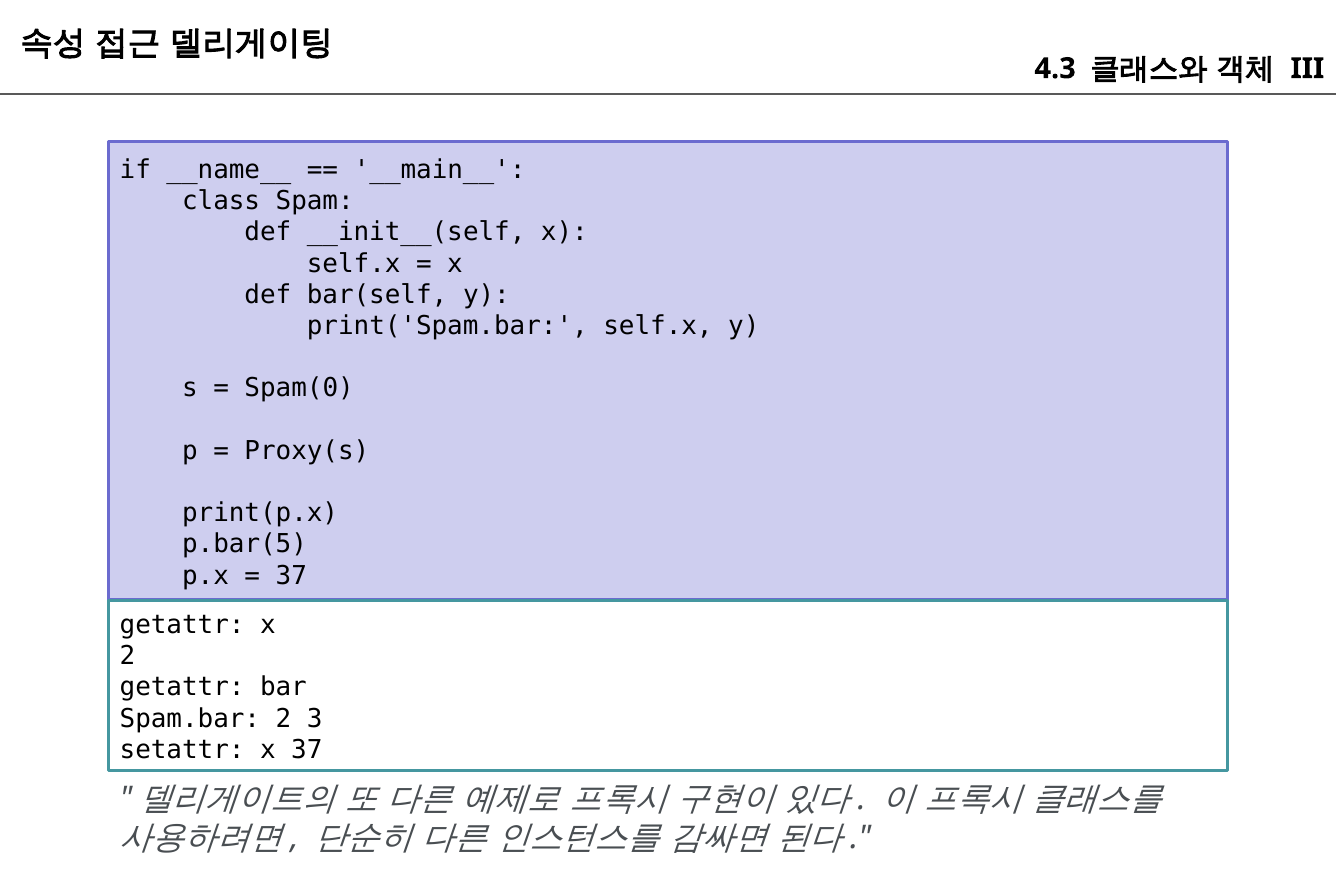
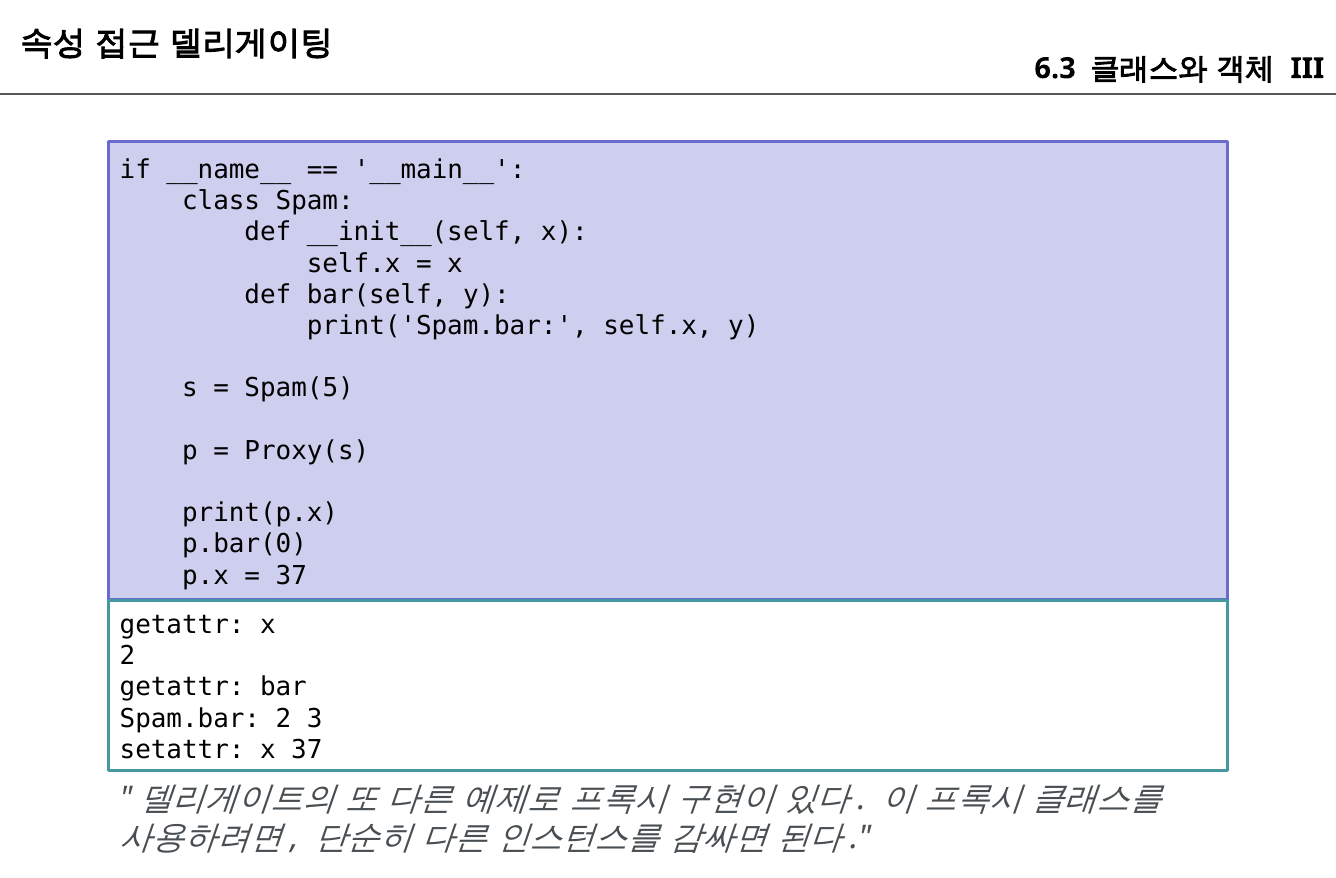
4.3: 4.3 -> 6.3
Spam(0: Spam(0 -> Spam(5
p.bar(5: p.bar(5 -> p.bar(0
